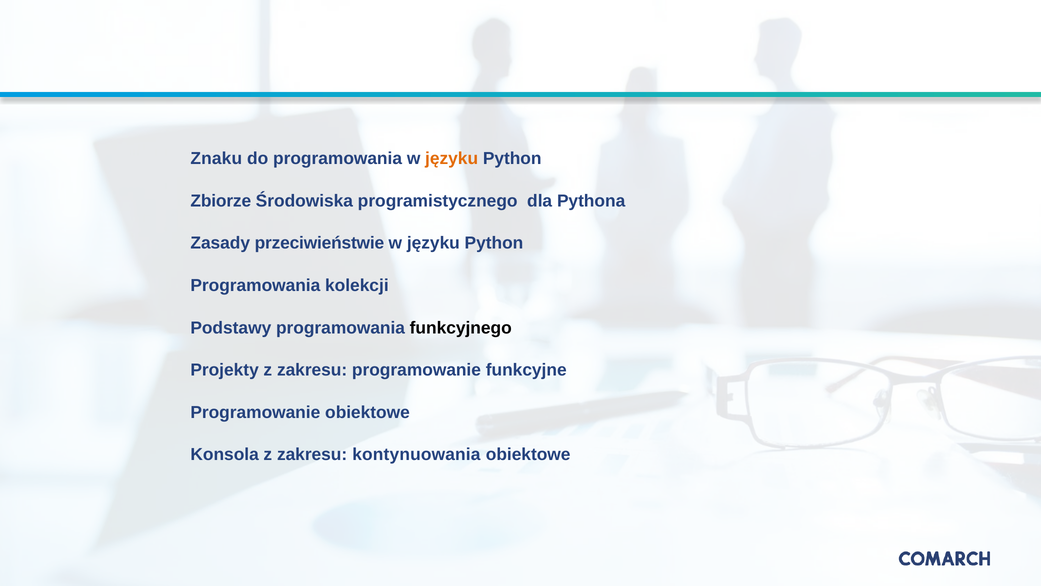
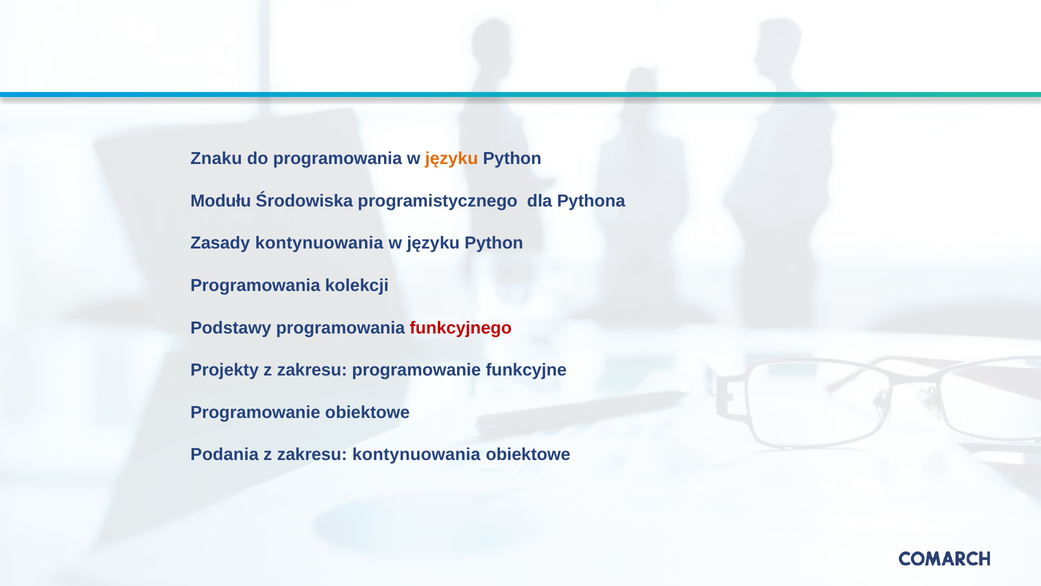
Zbiorze: Zbiorze -> Modułu
Zasady przeciwieństwie: przeciwieństwie -> kontynuowania
funkcyjnego colour: black -> red
Konsola: Konsola -> Podania
